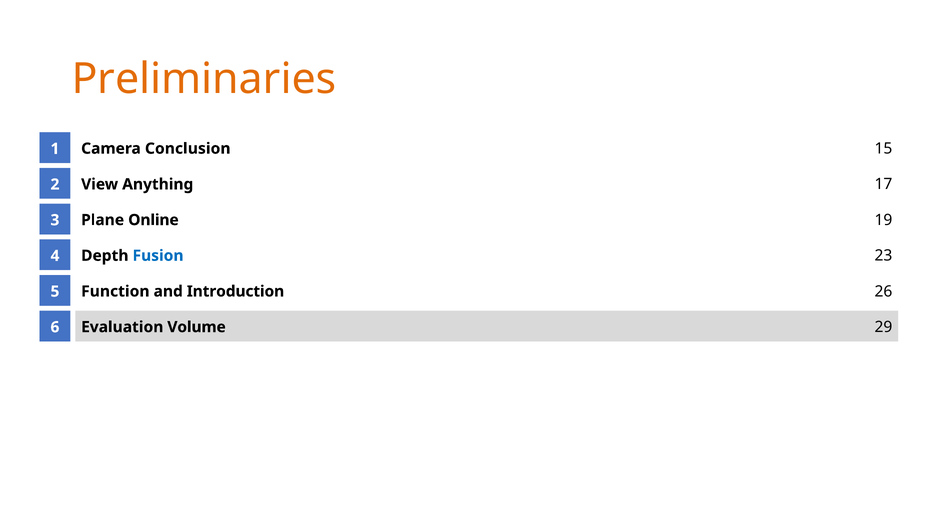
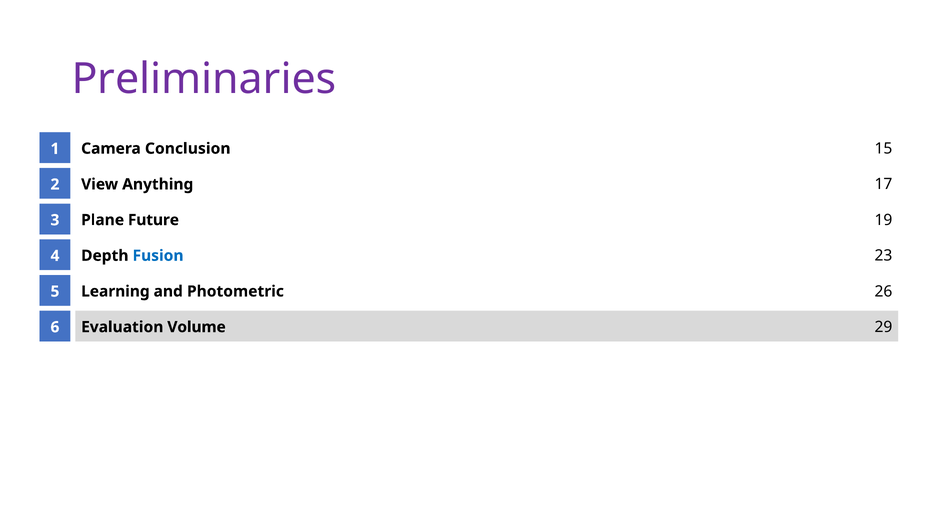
Preliminaries colour: orange -> purple
Online: Online -> Future
Function: Function -> Learning
Introduction: Introduction -> Photometric
